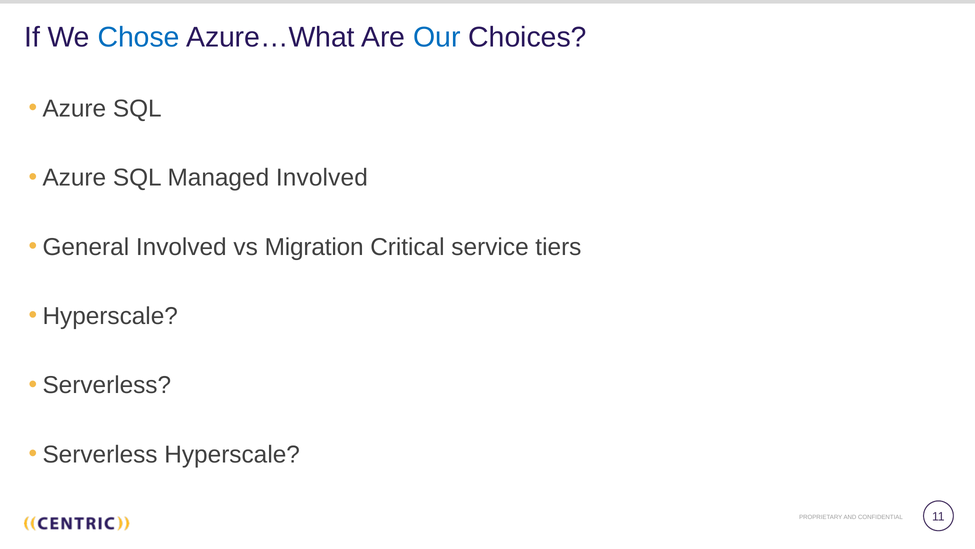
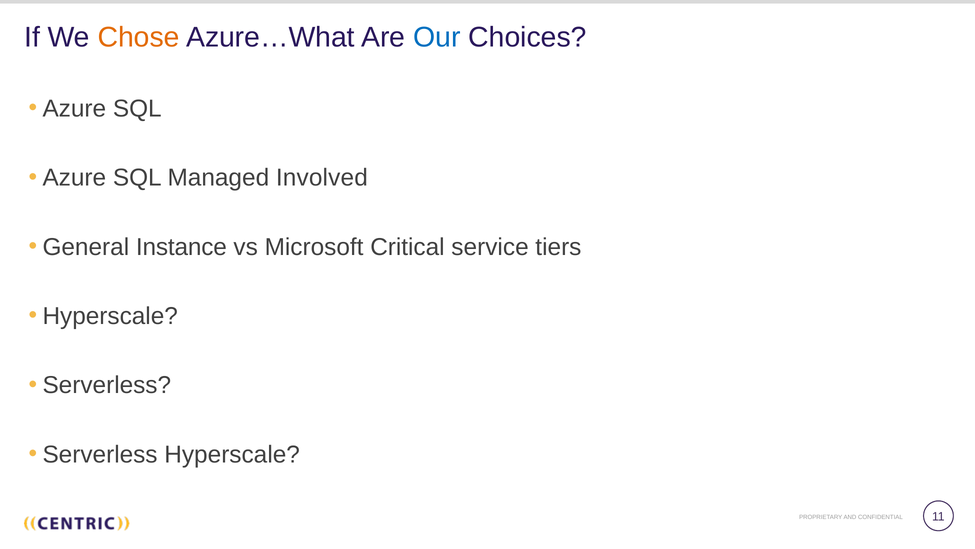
Chose colour: blue -> orange
General Involved: Involved -> Instance
Migration: Migration -> Microsoft
